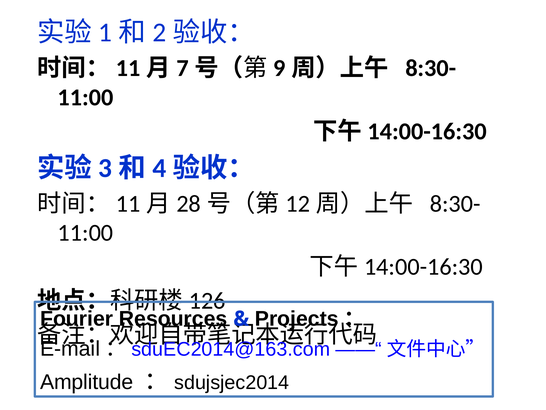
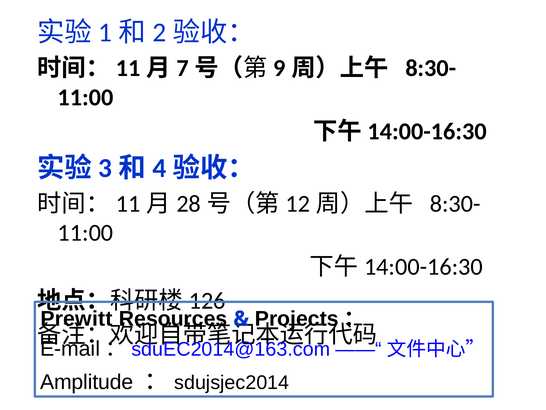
Fourier: Fourier -> Prewitt
